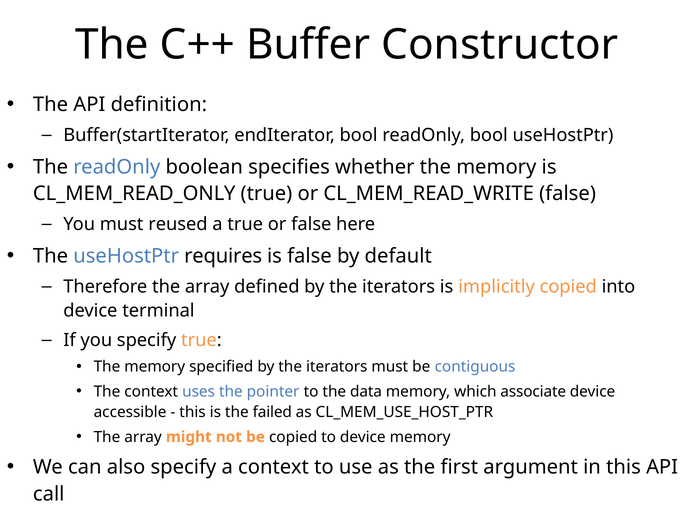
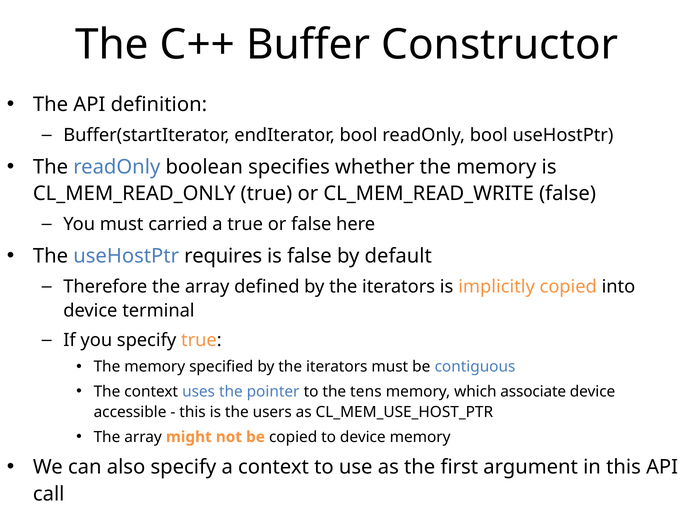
reused: reused -> carried
data: data -> tens
failed: failed -> users
